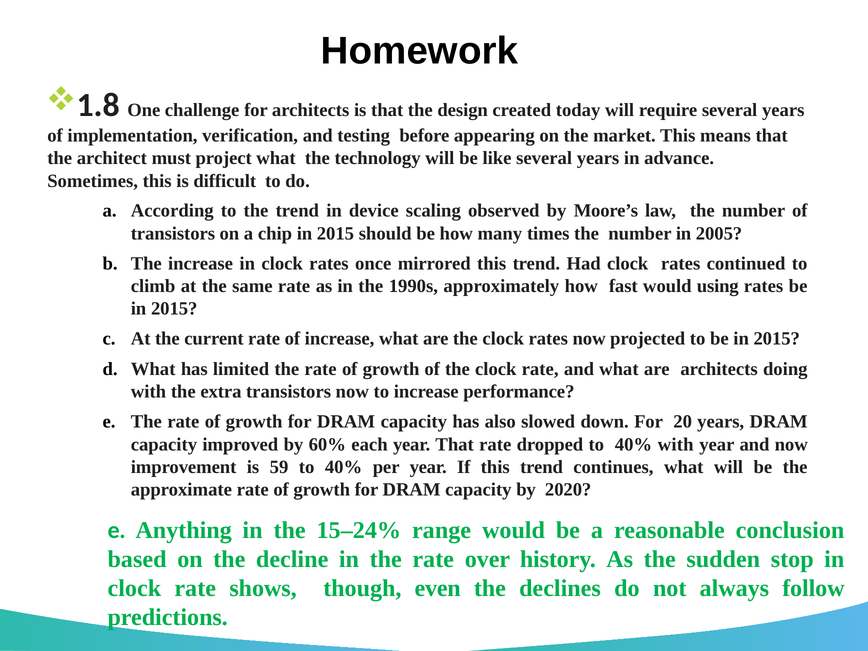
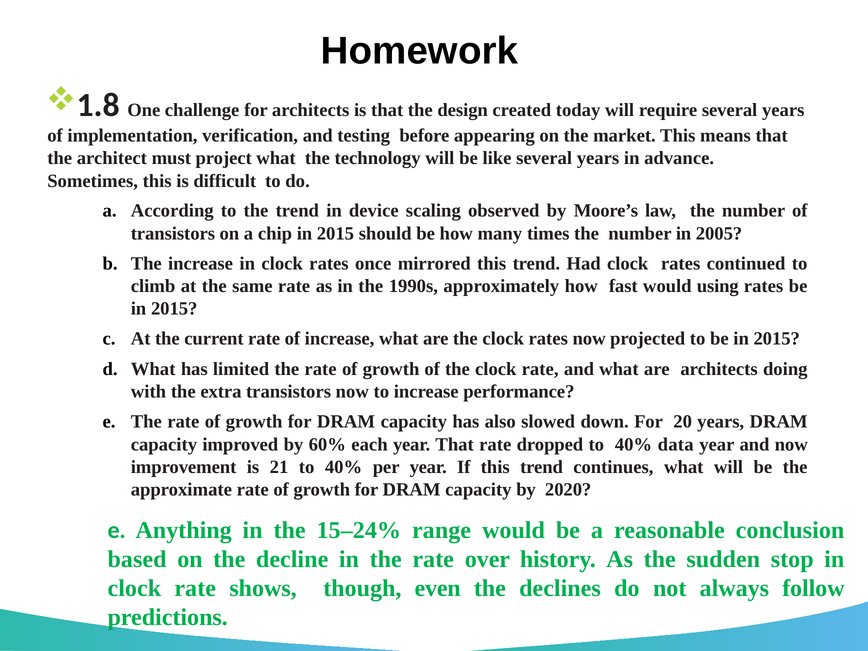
40% with: with -> data
59: 59 -> 21
